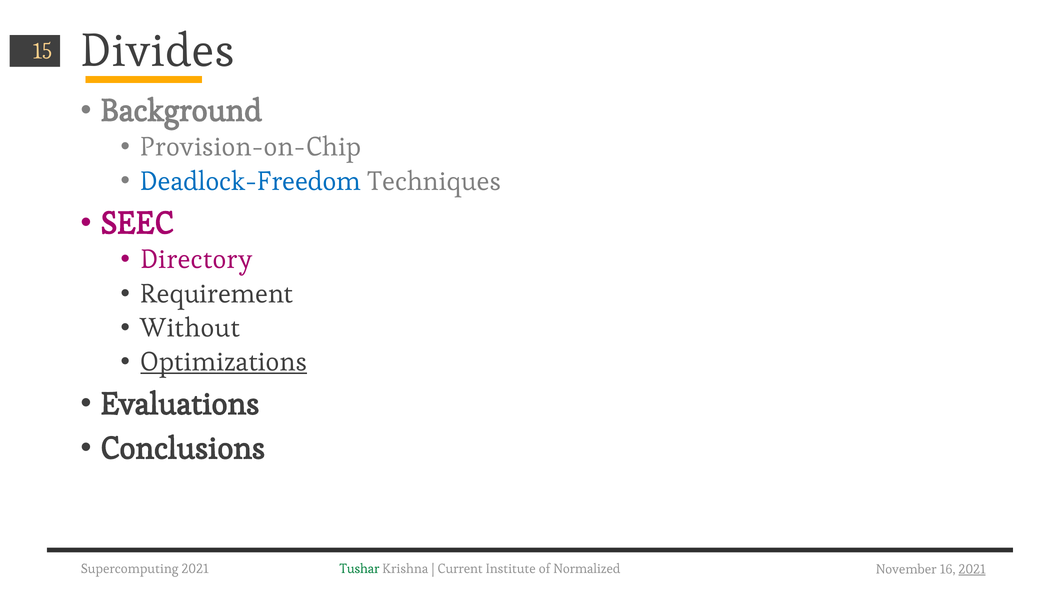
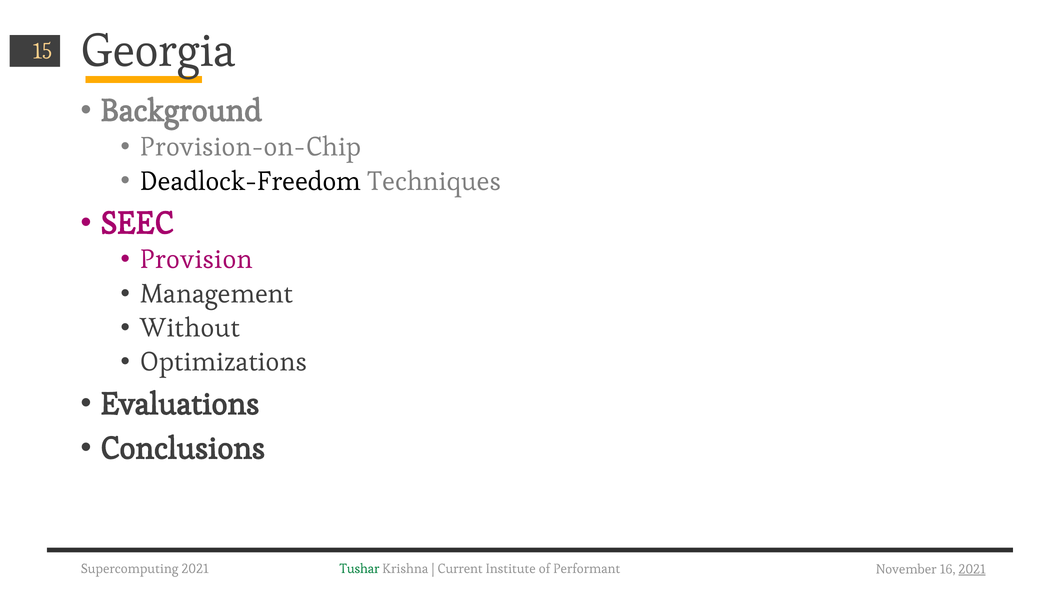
Divides: Divides -> Georgia
Deadlock-Freedom colour: blue -> black
Directory: Directory -> Provision
Requirement: Requirement -> Management
Optimizations underline: present -> none
Normalized: Normalized -> Performant
